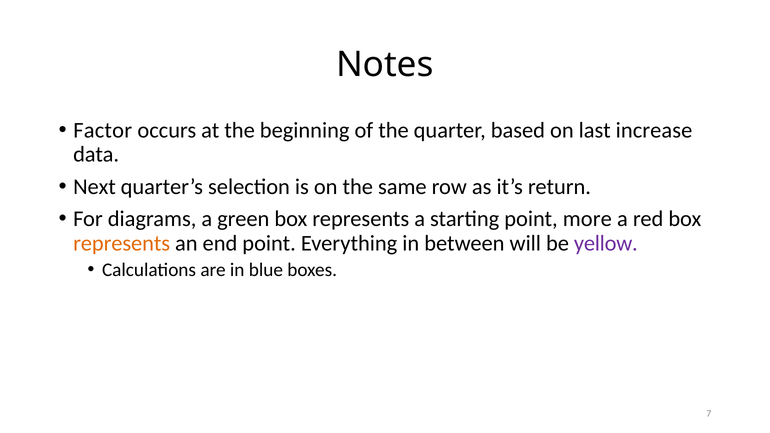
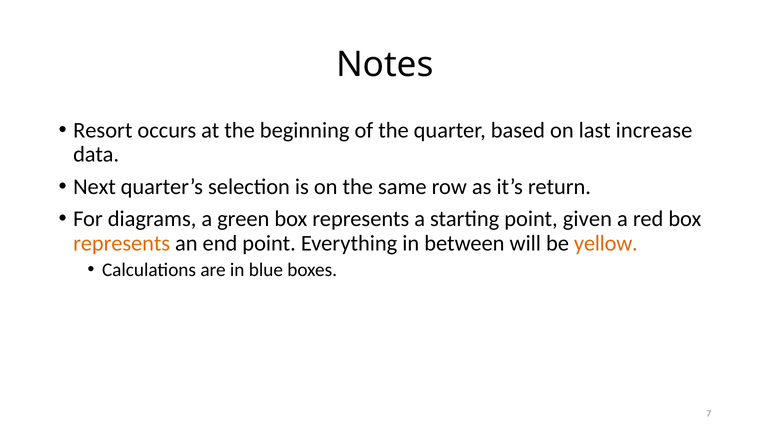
Factor: Factor -> Resort
more: more -> given
yellow colour: purple -> orange
